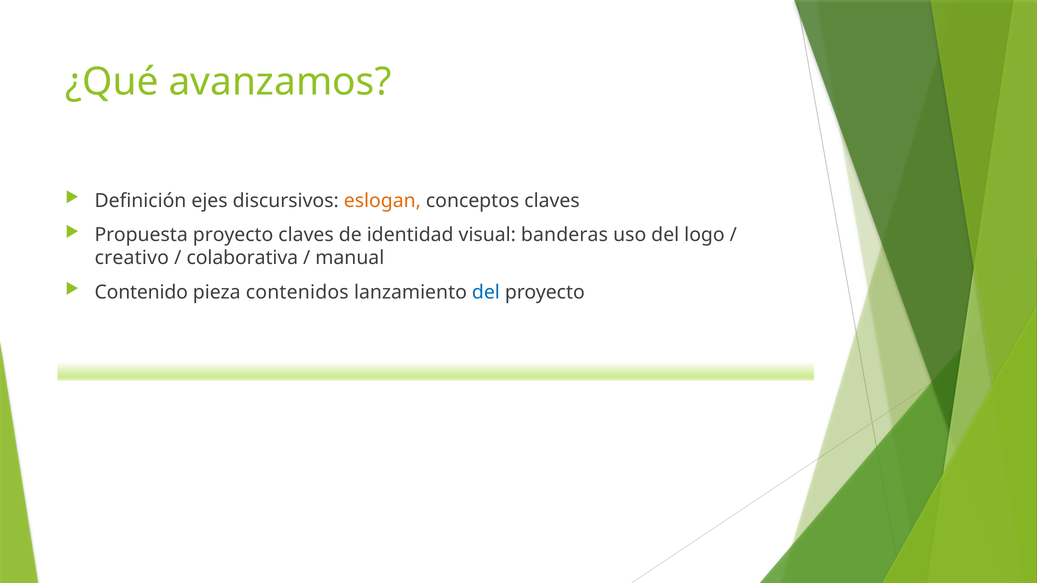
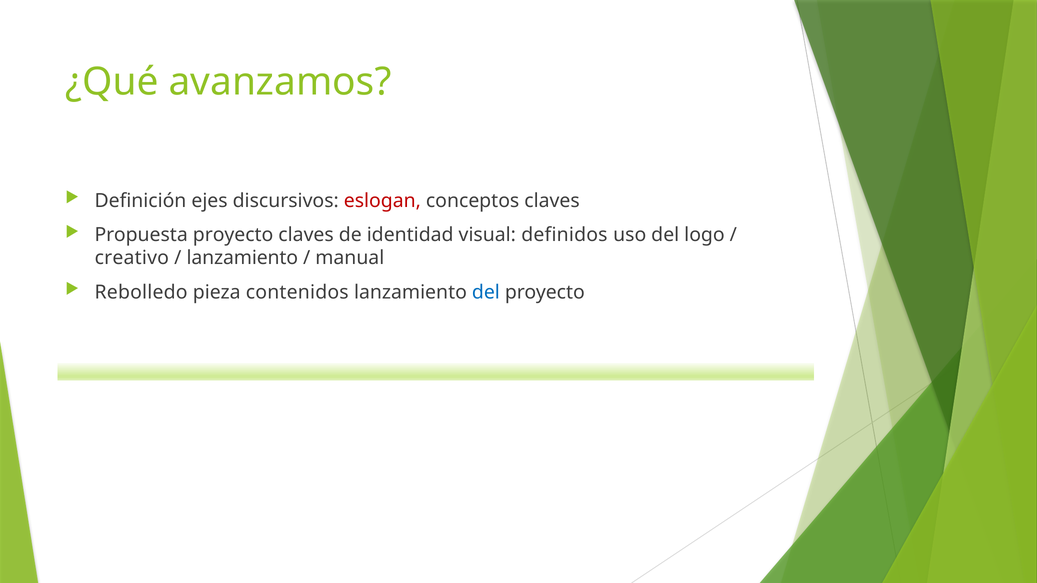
eslogan colour: orange -> red
banderas: banderas -> definidos
colaborativa at (242, 258): colaborativa -> lanzamiento
Contenido: Contenido -> Rebolledo
